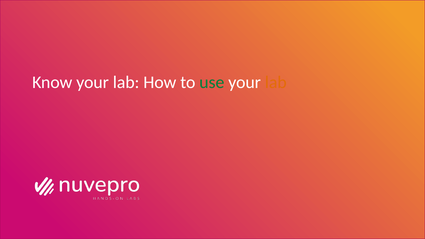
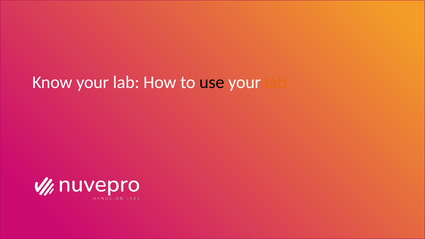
use colour: green -> black
